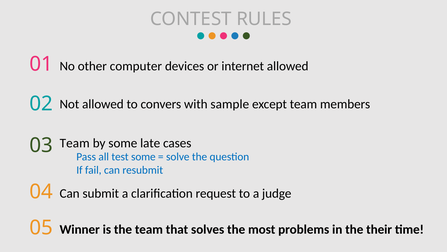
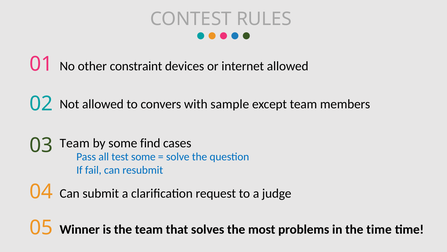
computer: computer -> constraint
late: late -> find
the their: their -> time
